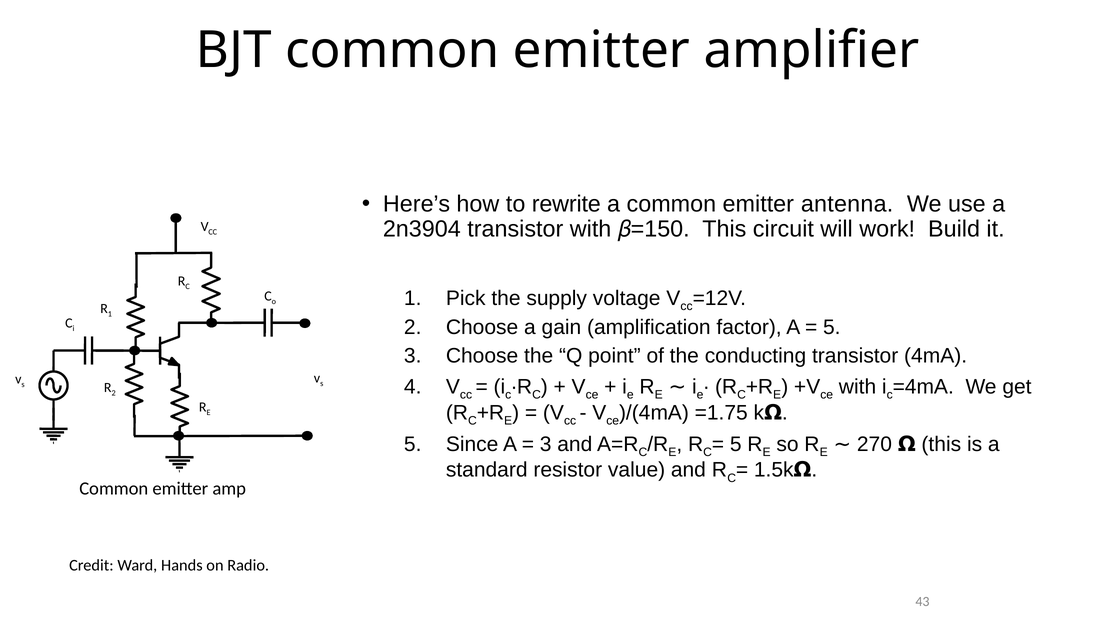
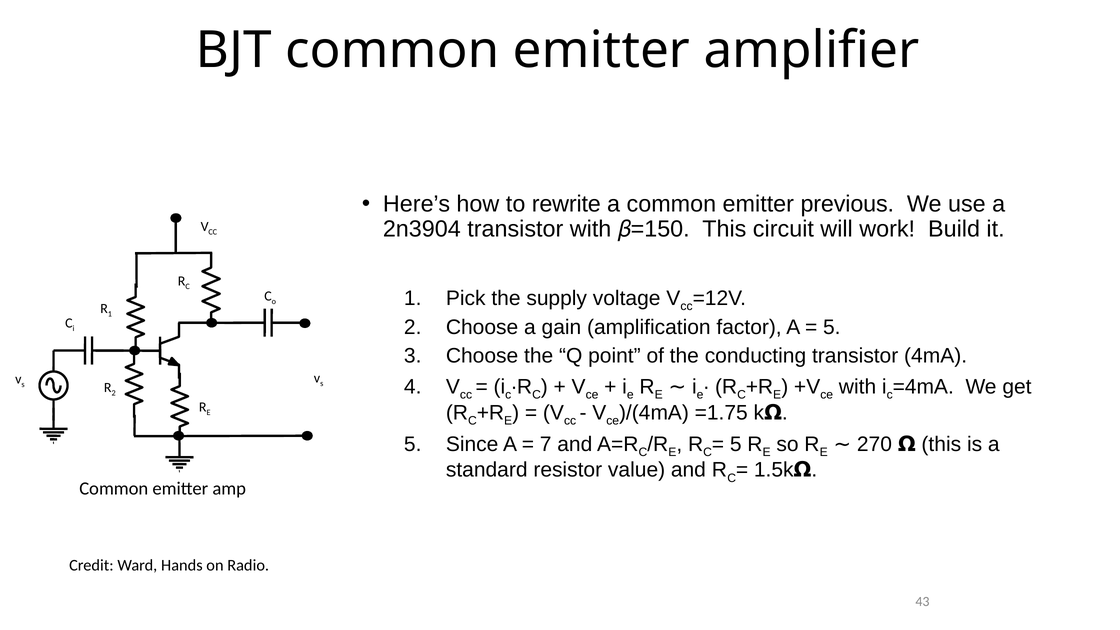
antenna: antenna -> previous
3 at (546, 444): 3 -> 7
